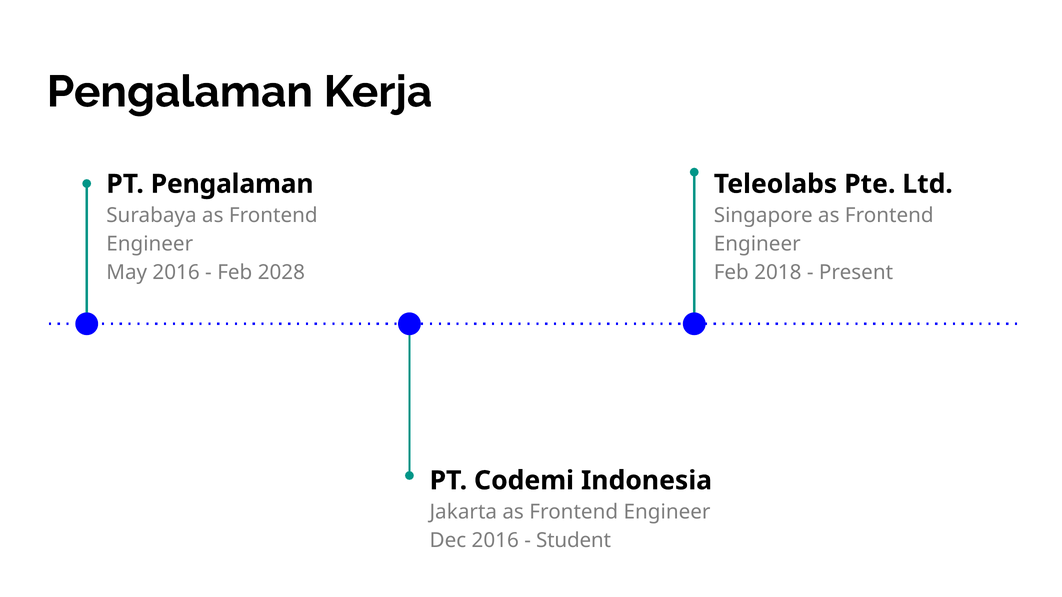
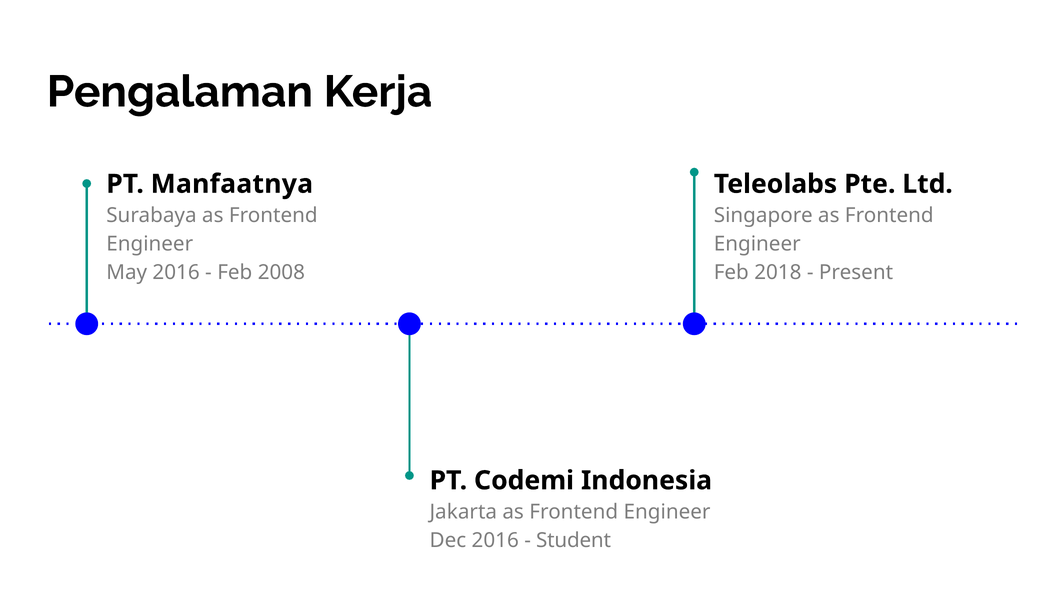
PT Pengalaman: Pengalaman -> Manfaatnya
2028: 2028 -> 2008
